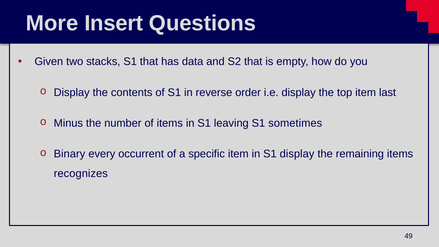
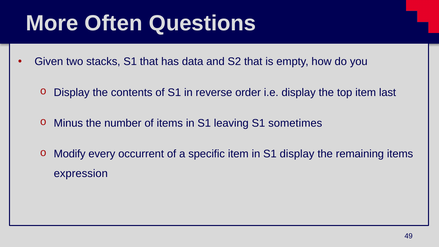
Insert: Insert -> Often
Binary: Binary -> Modify
recognizes: recognizes -> expression
